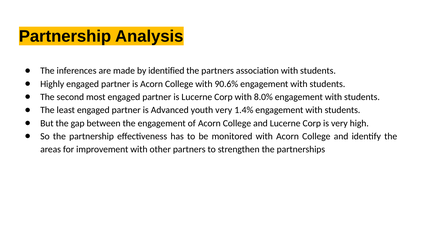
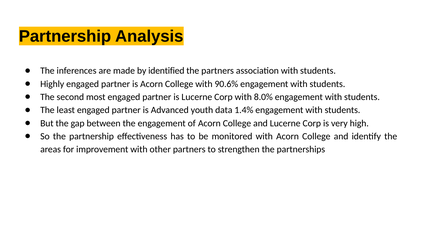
youth very: very -> data
